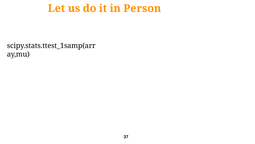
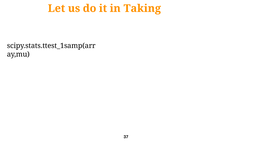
Person: Person -> Taking
